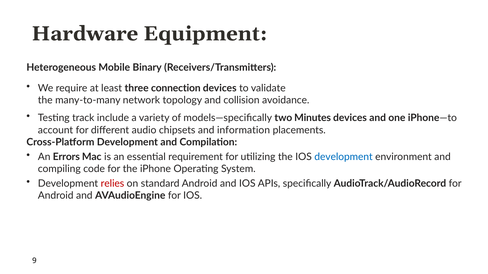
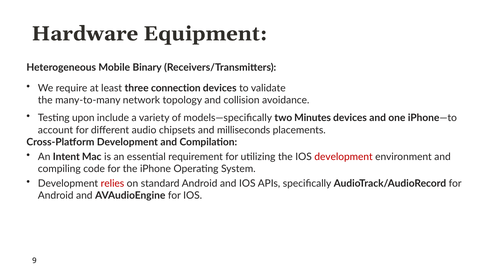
track: track -> upon
information: information -> milliseconds
Errors: Errors -> Intent
development at (344, 157) colour: blue -> red
